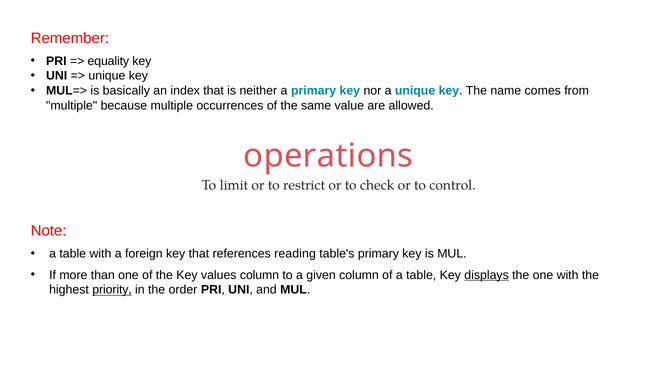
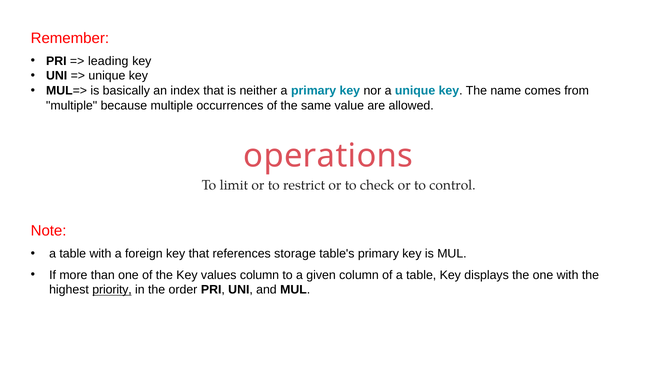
equality: equality -> leading
reading: reading -> storage
displays underline: present -> none
